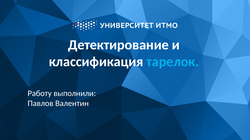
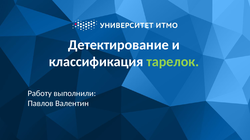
тарелок colour: light blue -> light green
